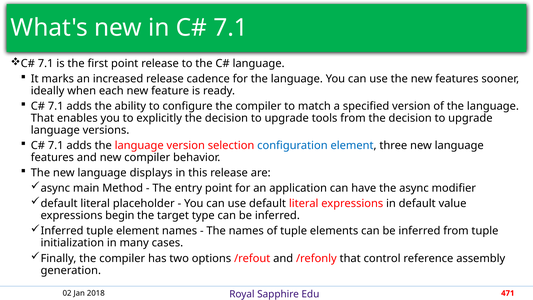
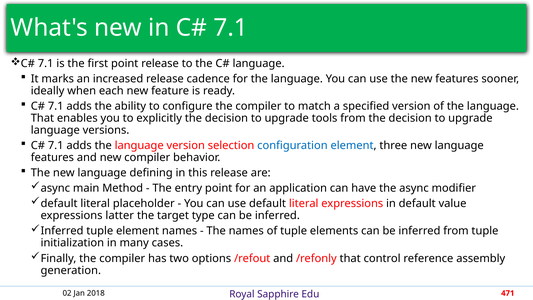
displays: displays -> defining
begin: begin -> latter
